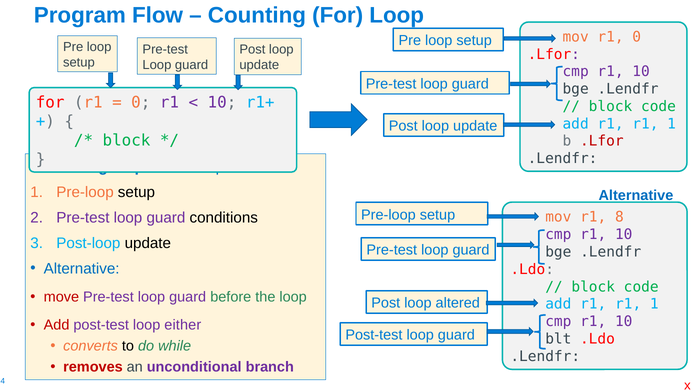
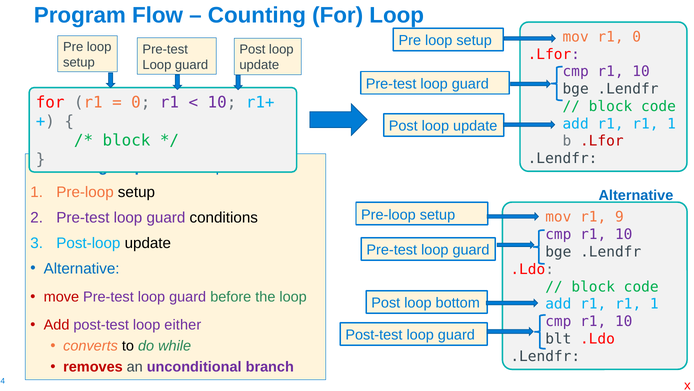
8: 8 -> 9
altered: altered -> bottom
